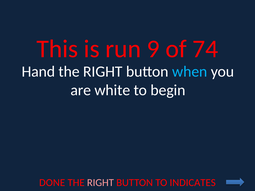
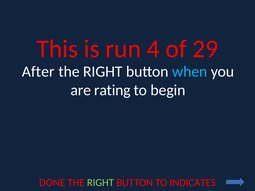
9: 9 -> 4
74: 74 -> 29
Hand: Hand -> After
white: white -> rating
RIGHT at (100, 183) colour: pink -> light green
